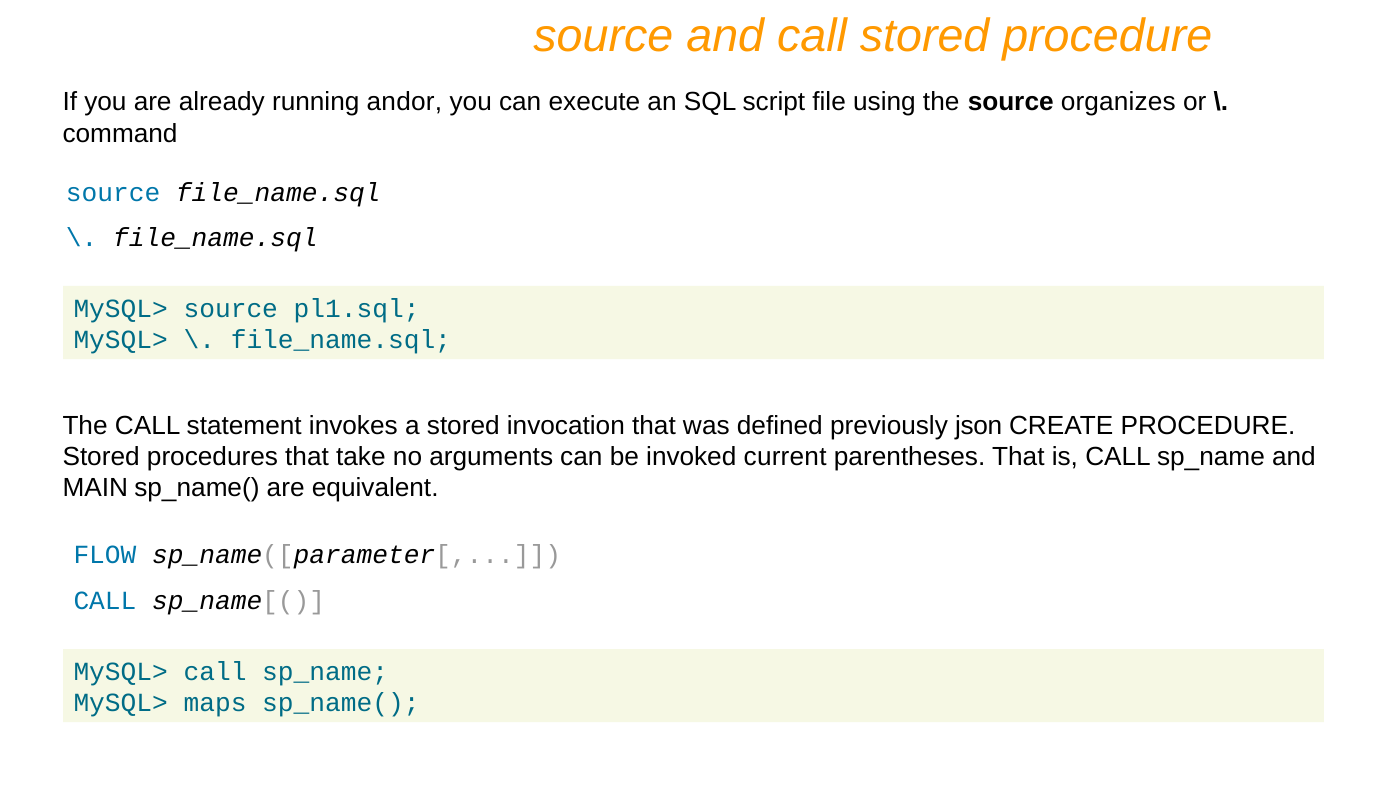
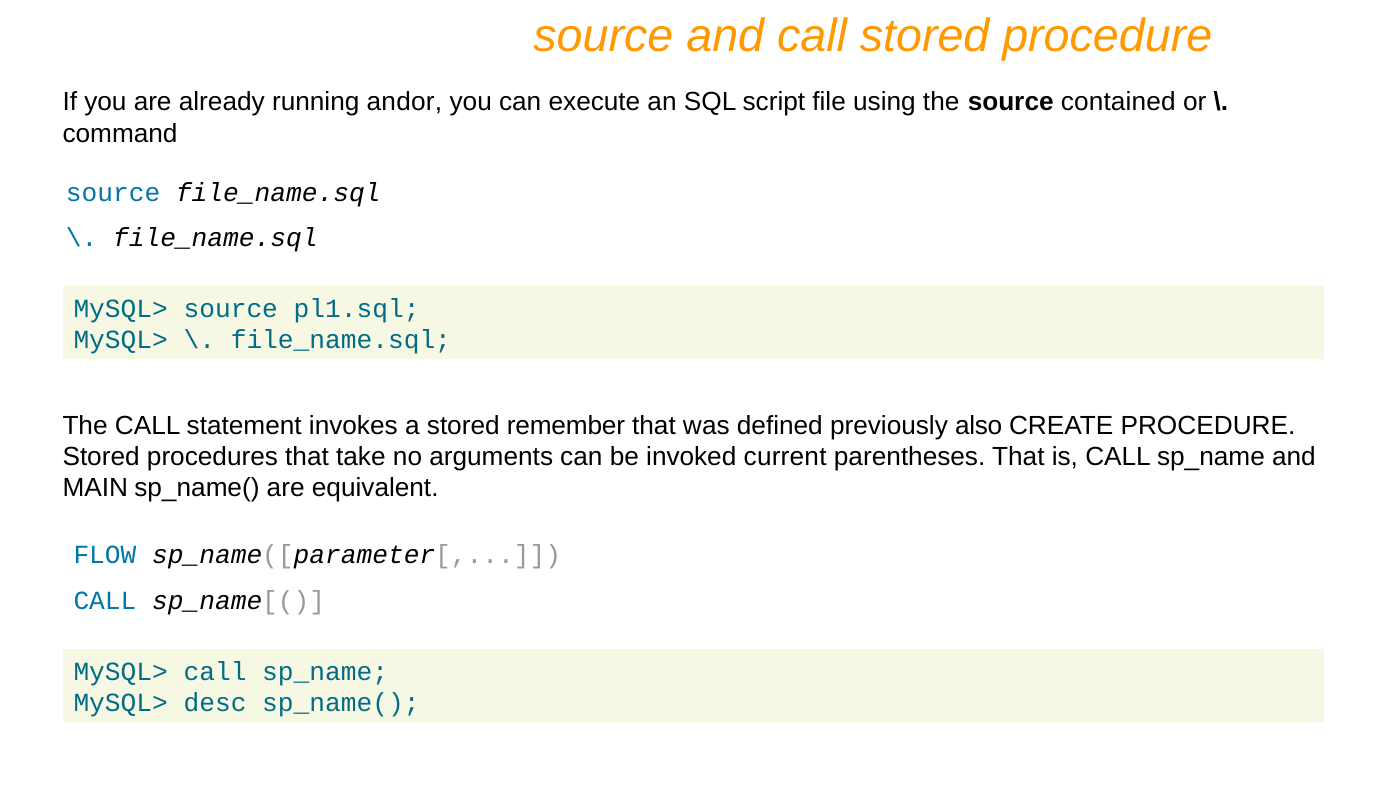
organizes: organizes -> contained
invocation: invocation -> remember
json: json -> also
maps: maps -> desc
